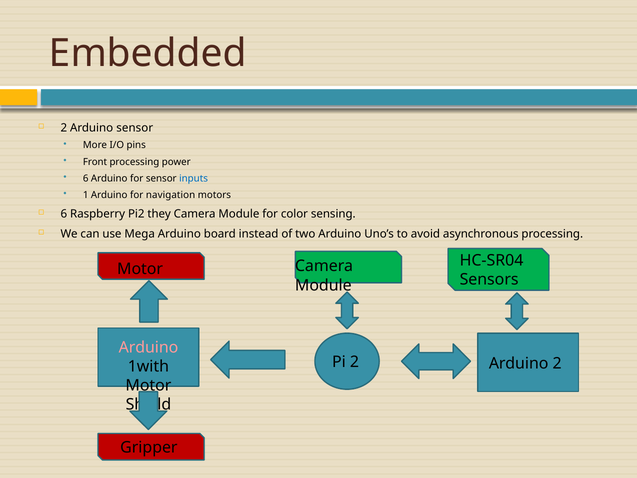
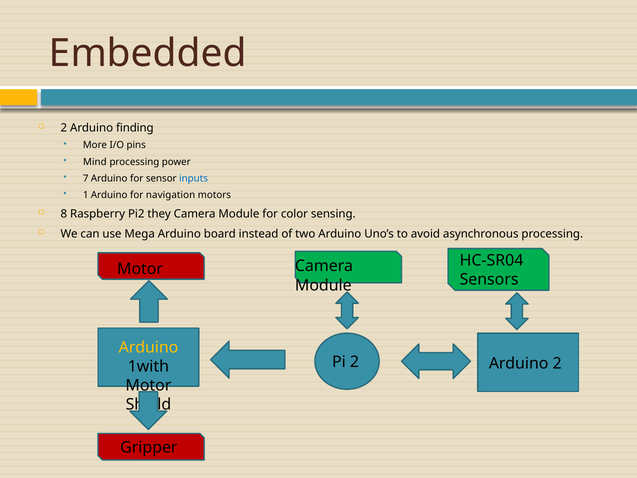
Arduino sensor: sensor -> finding
Front: Front -> Mind
6 at (86, 178): 6 -> 7
6 at (64, 214): 6 -> 8
Arduino at (148, 347) colour: pink -> yellow
